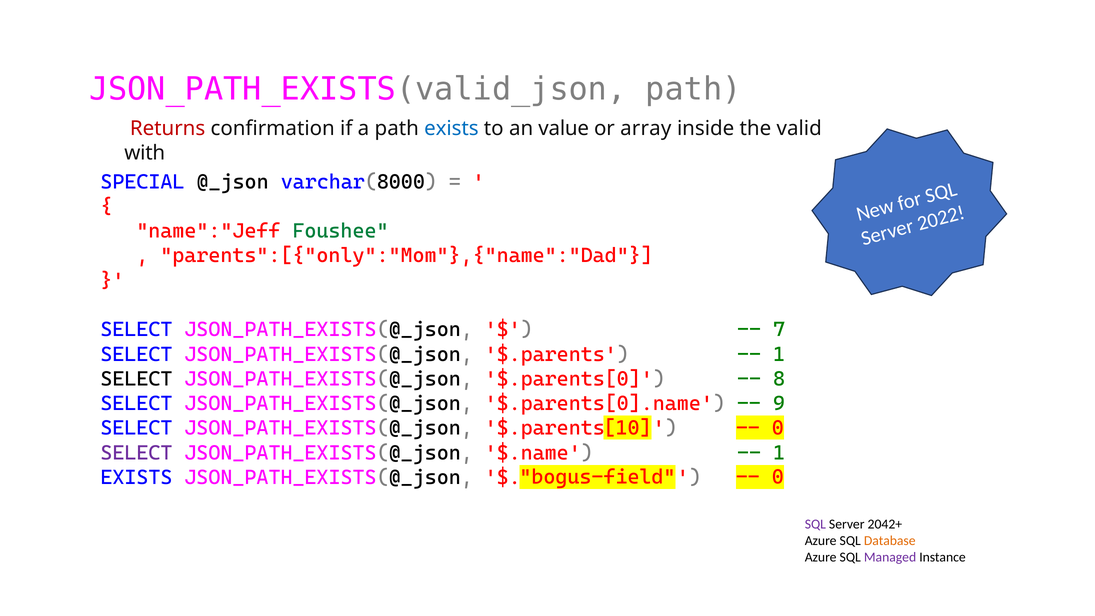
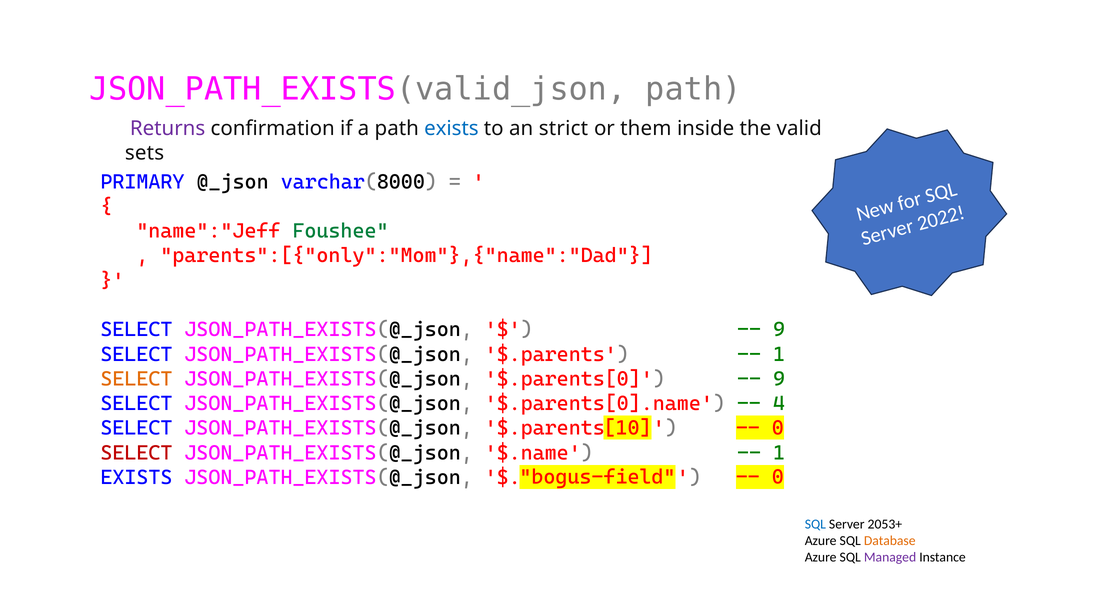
Returns colour: red -> purple
value: value -> strict
array: array -> them
with: with -> sets
SPECIAL: SPECIAL -> PRIMARY
7 at (779, 330): 7 -> 9
SELECT at (136, 379) colour: black -> orange
8 at (779, 379): 8 -> 9
9: 9 -> 4
SELECT at (136, 453) colour: purple -> red
SQL at (815, 524) colour: purple -> blue
2042+: 2042+ -> 2053+
